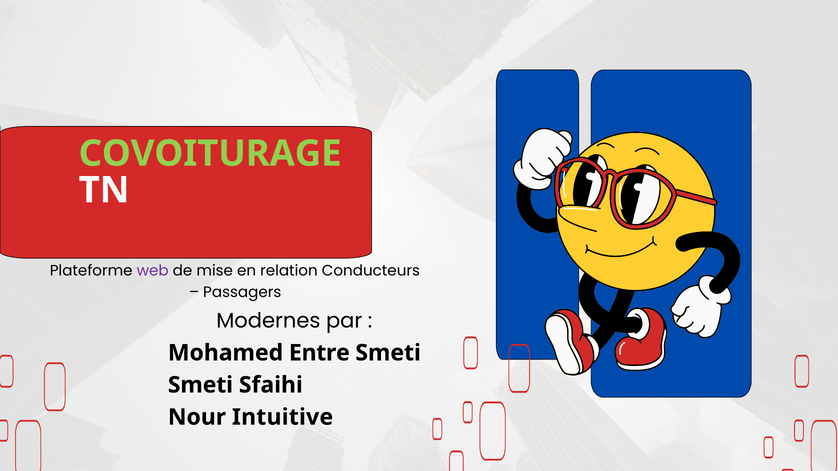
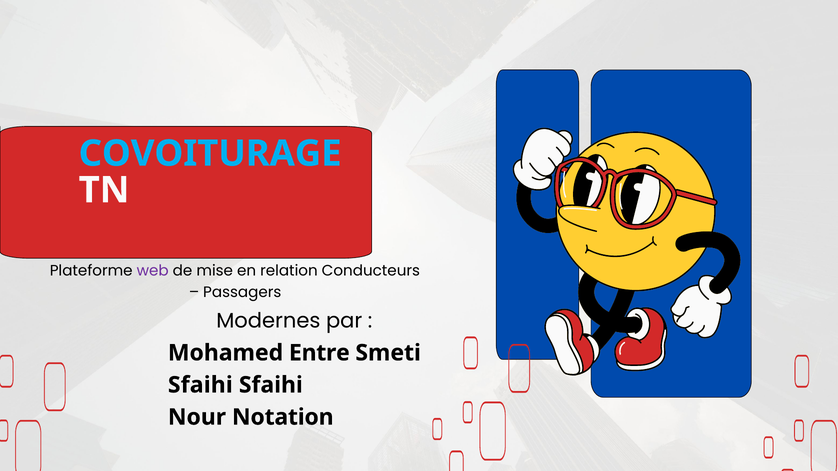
COVOITURAGE colour: light green -> light blue
Smeti at (200, 385): Smeti -> Sfaihi
Intuitive: Intuitive -> Notation
